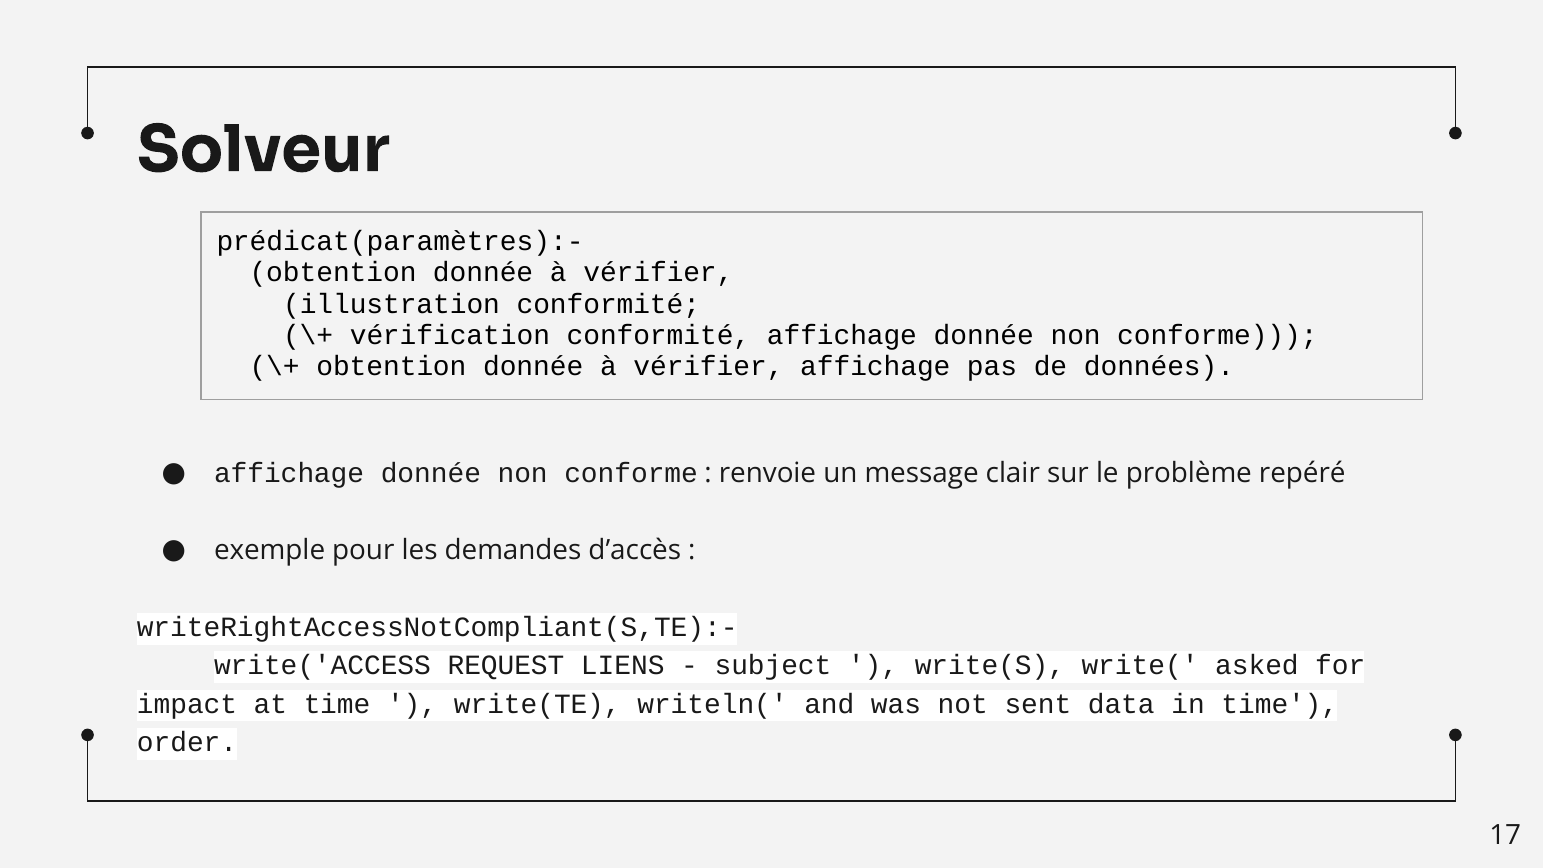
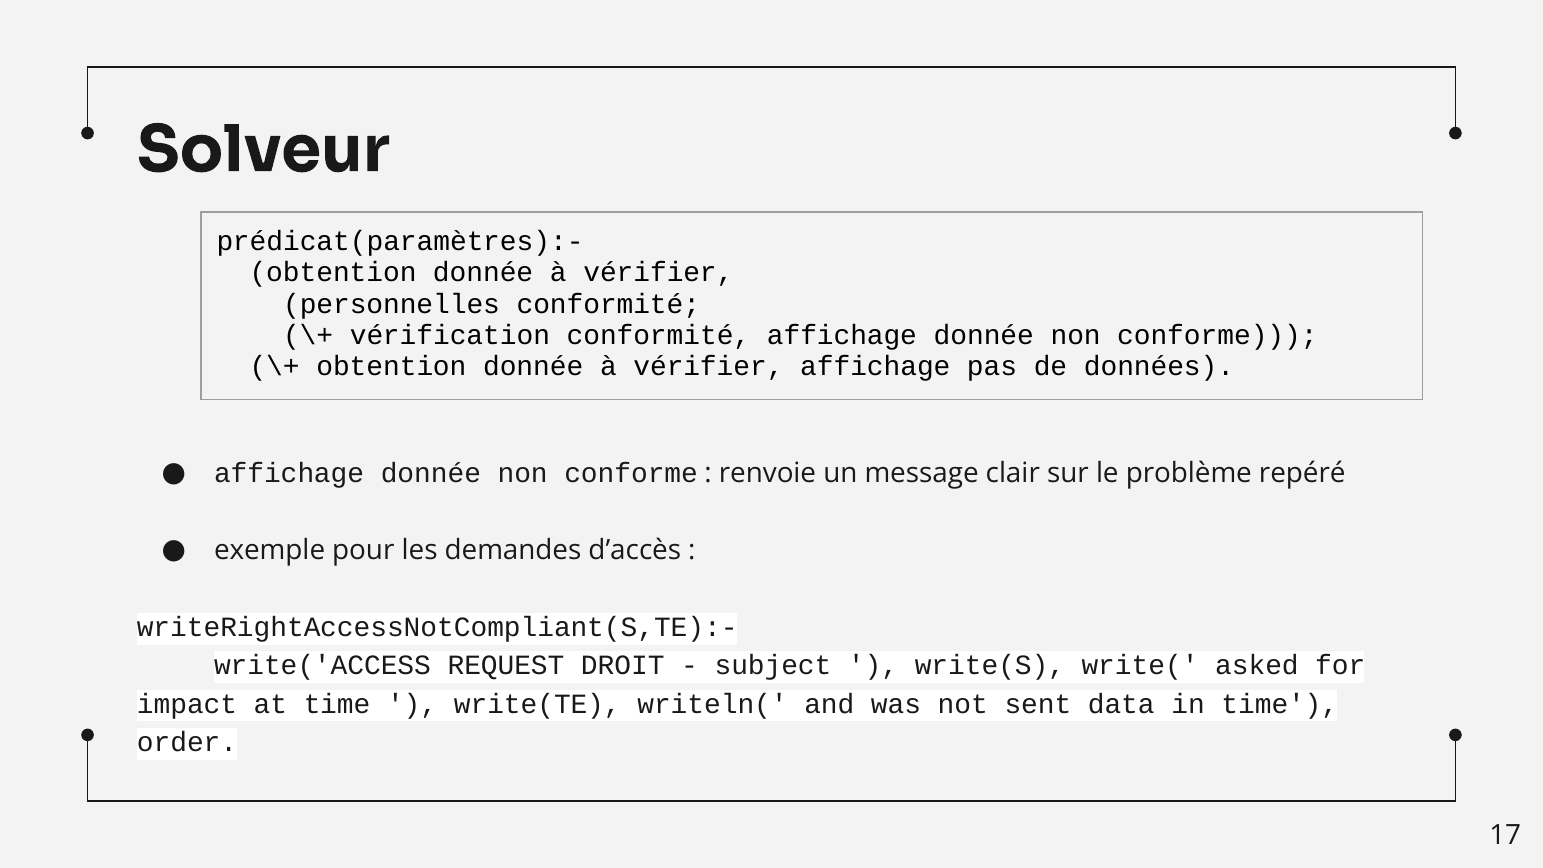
illustration: illustration -> personnelles
LIENS: LIENS -> DROIT
